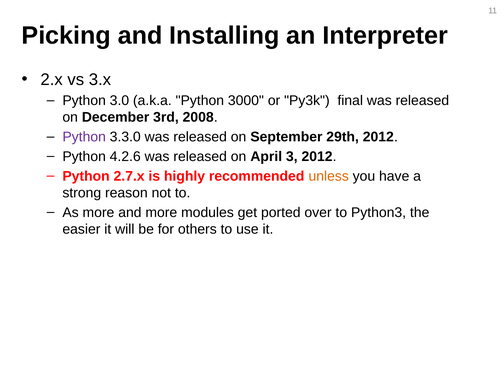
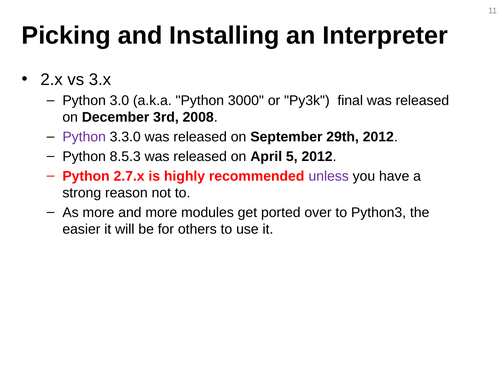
4.2.6: 4.2.6 -> 8.5.3
3: 3 -> 5
unless colour: orange -> purple
